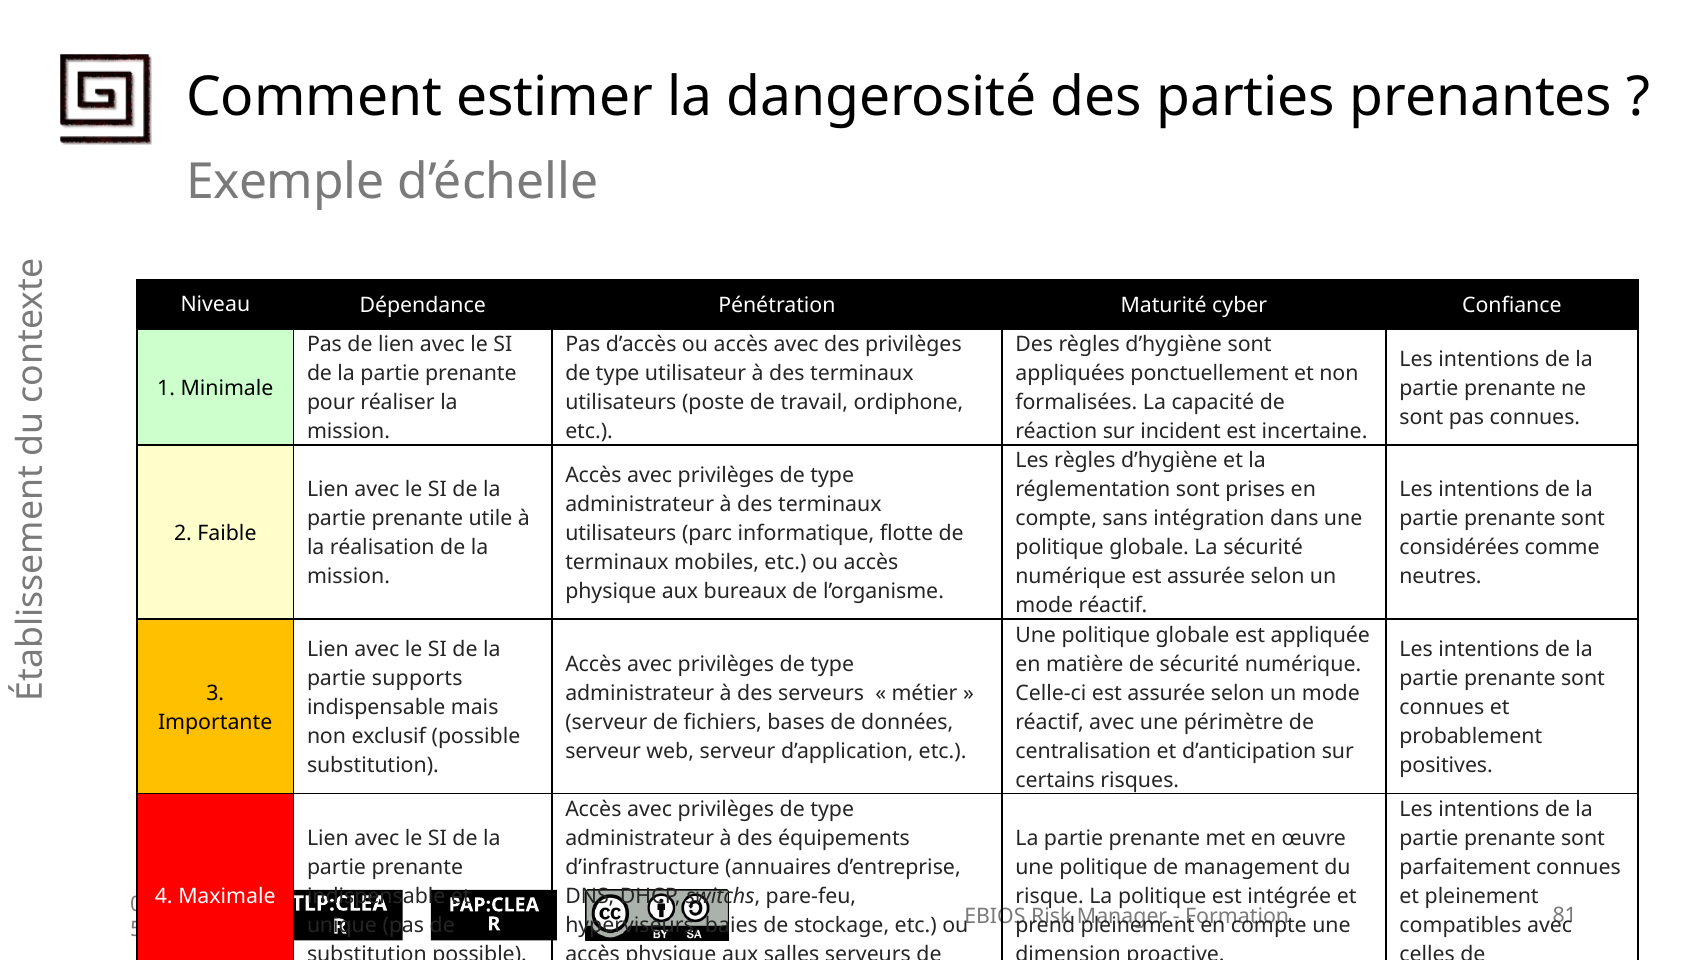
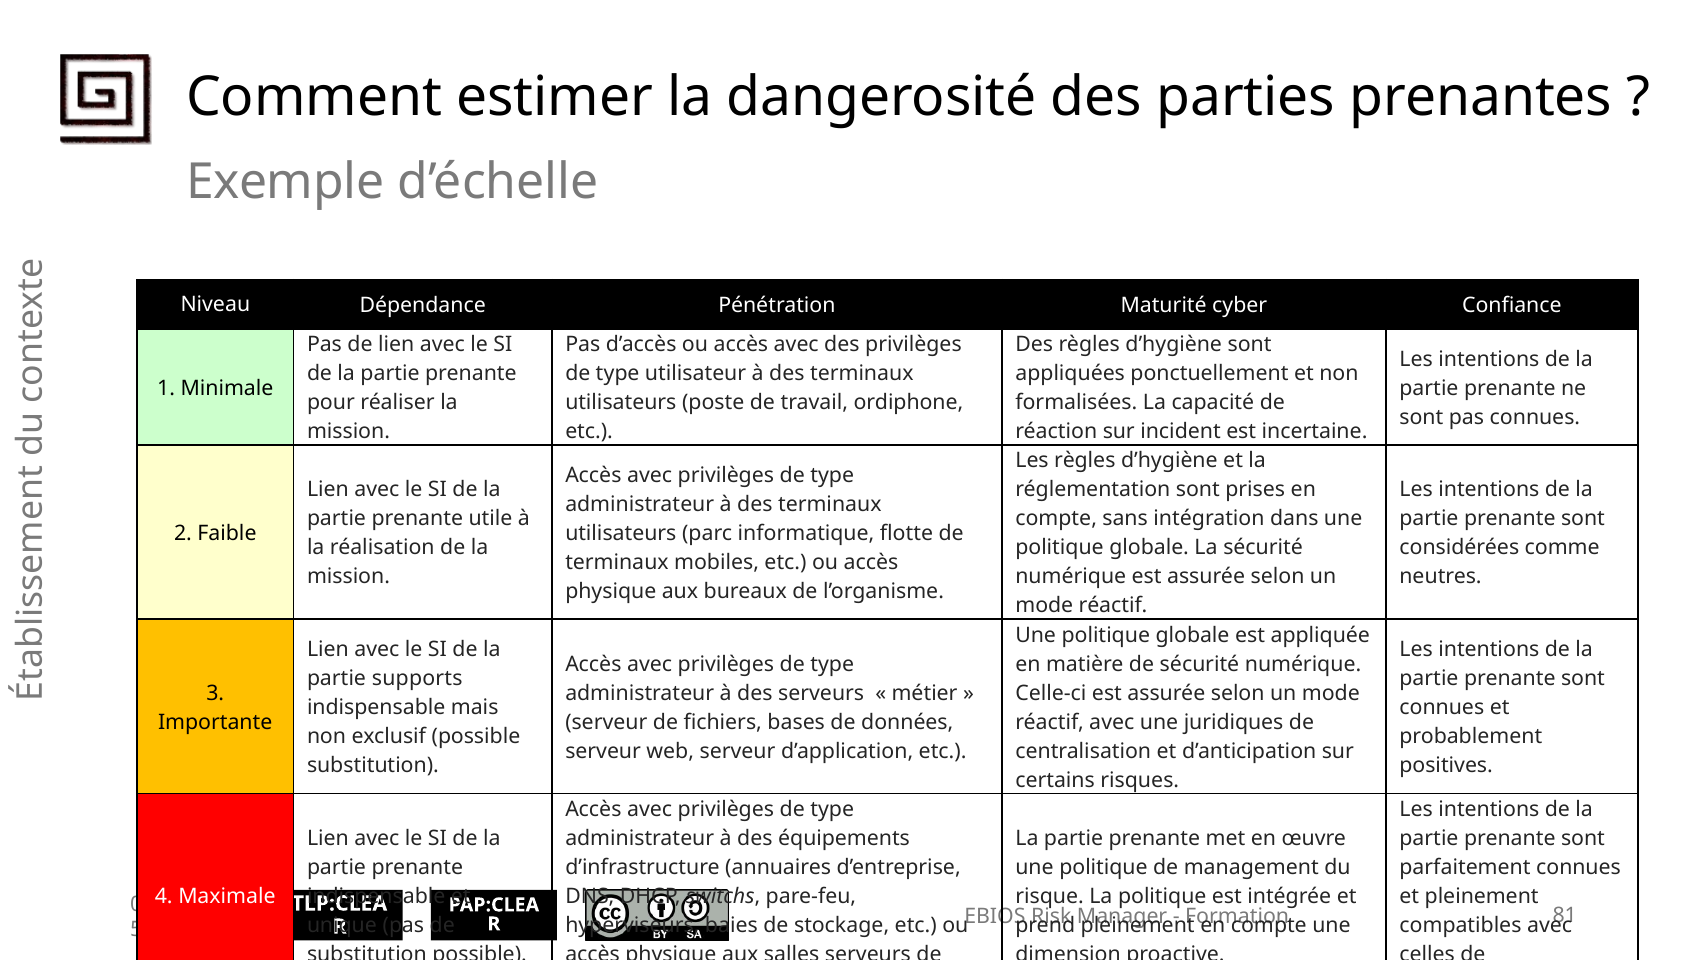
périmètre: périmètre -> juridiques
